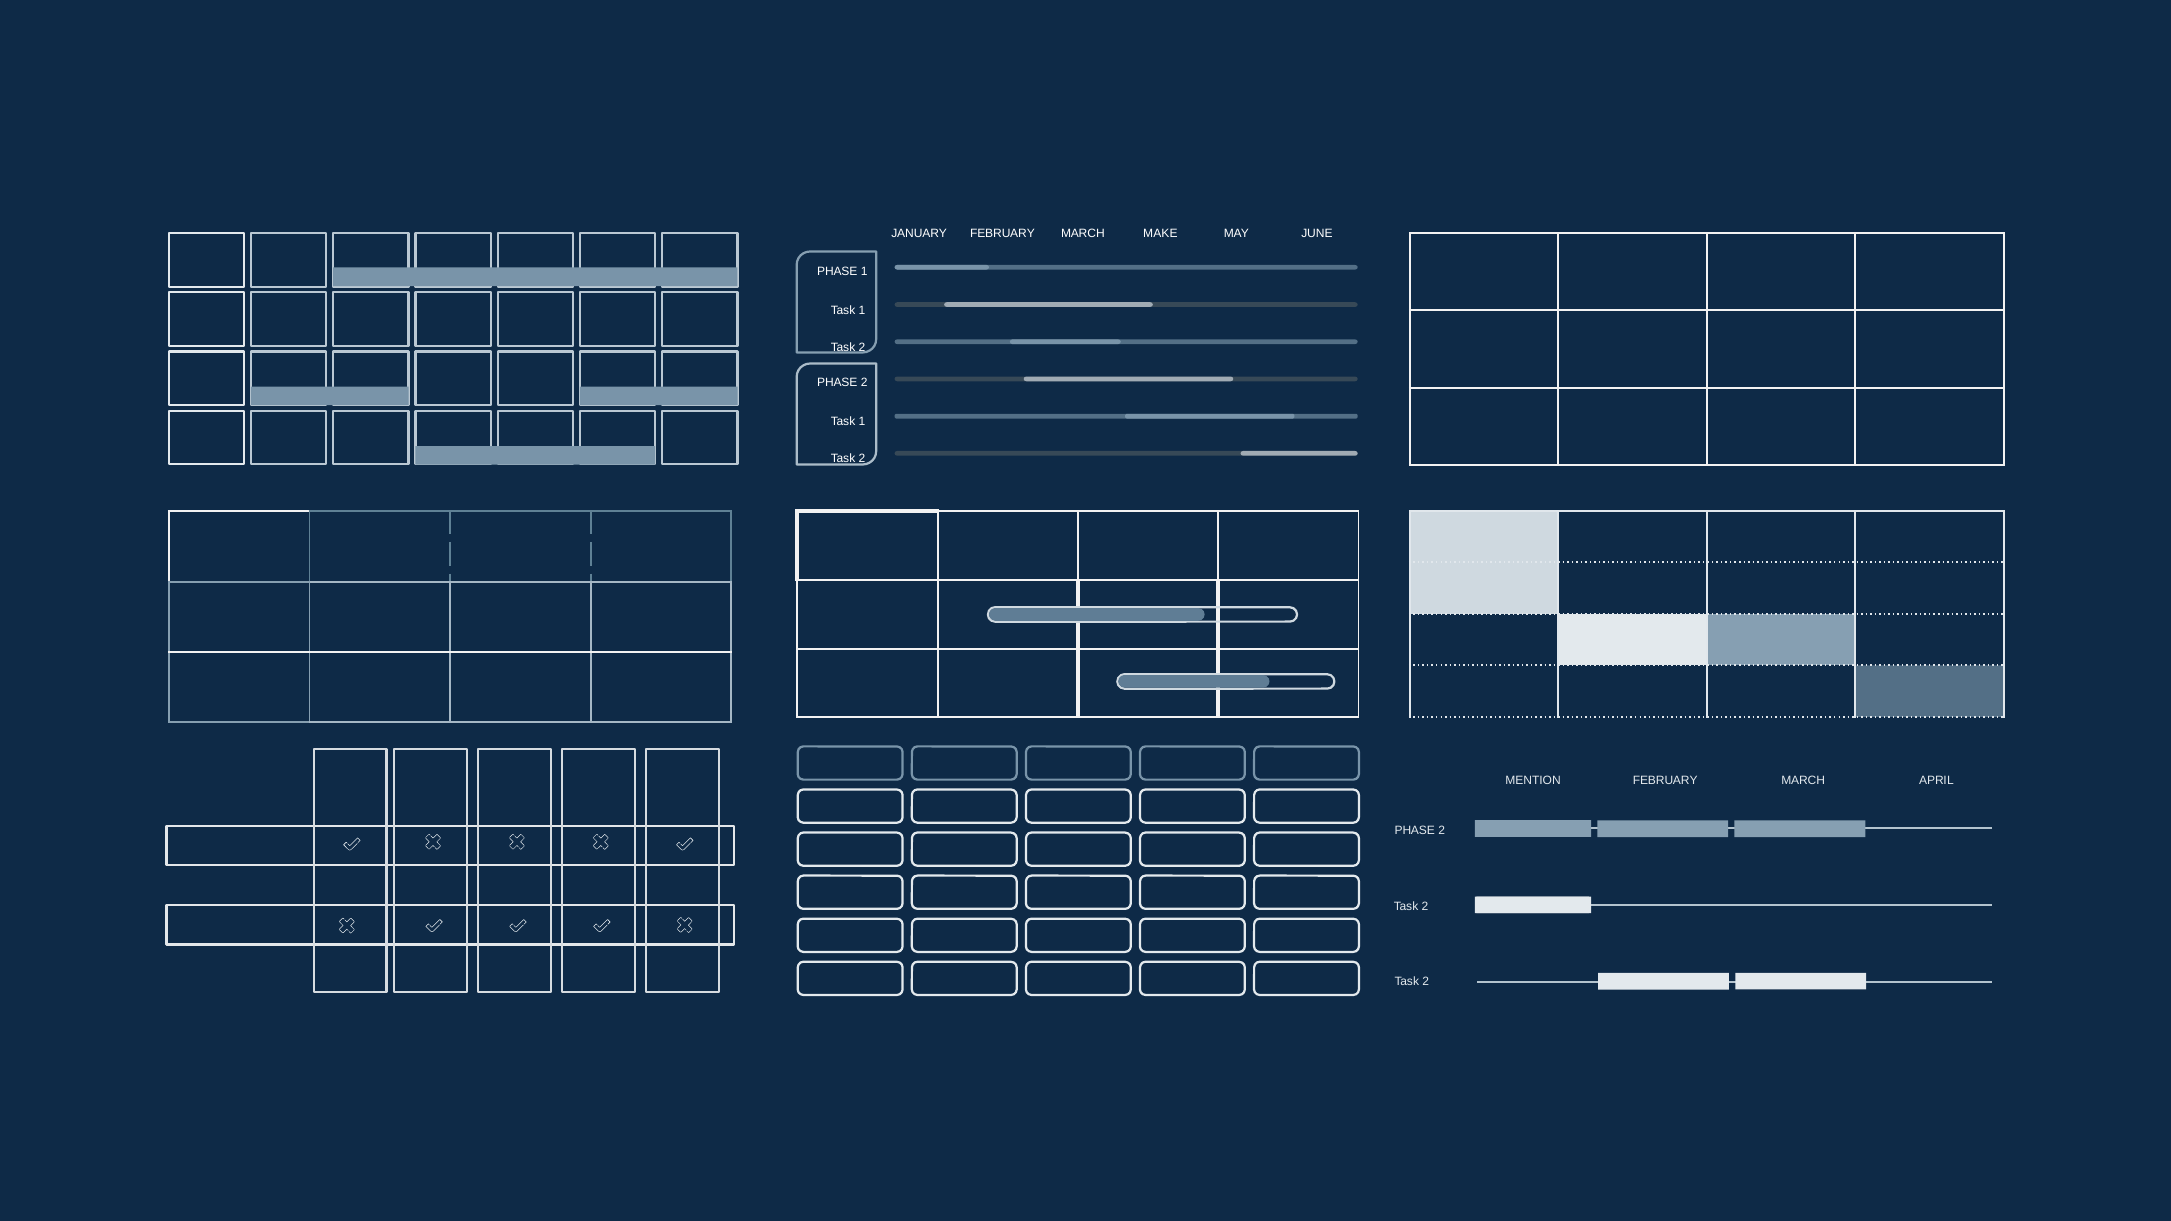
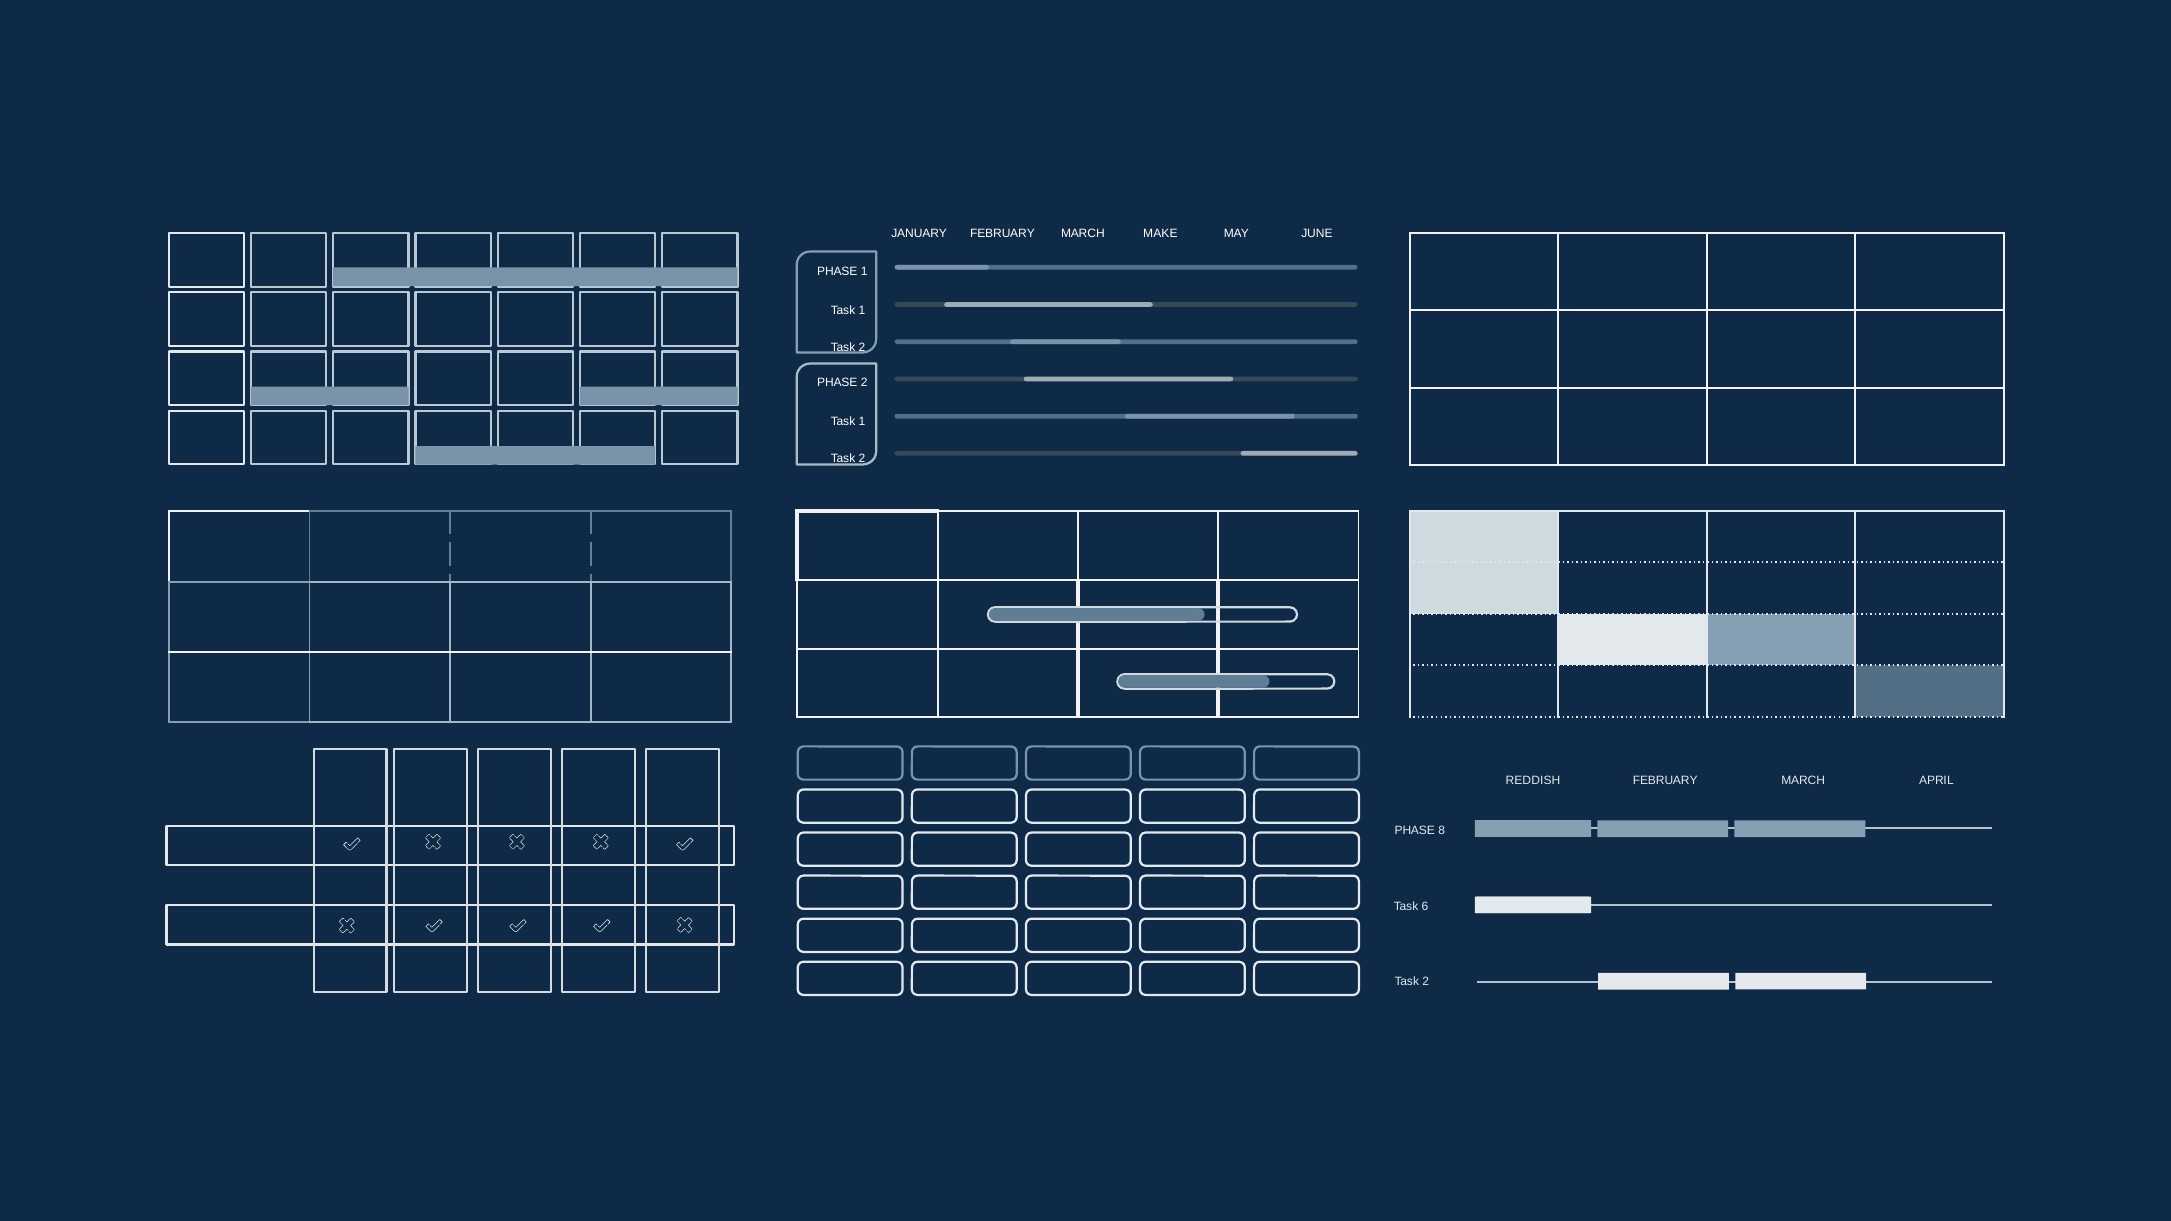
MENTION: MENTION -> REDDISH
2 at (1442, 831): 2 -> 8
2 at (1425, 907): 2 -> 6
